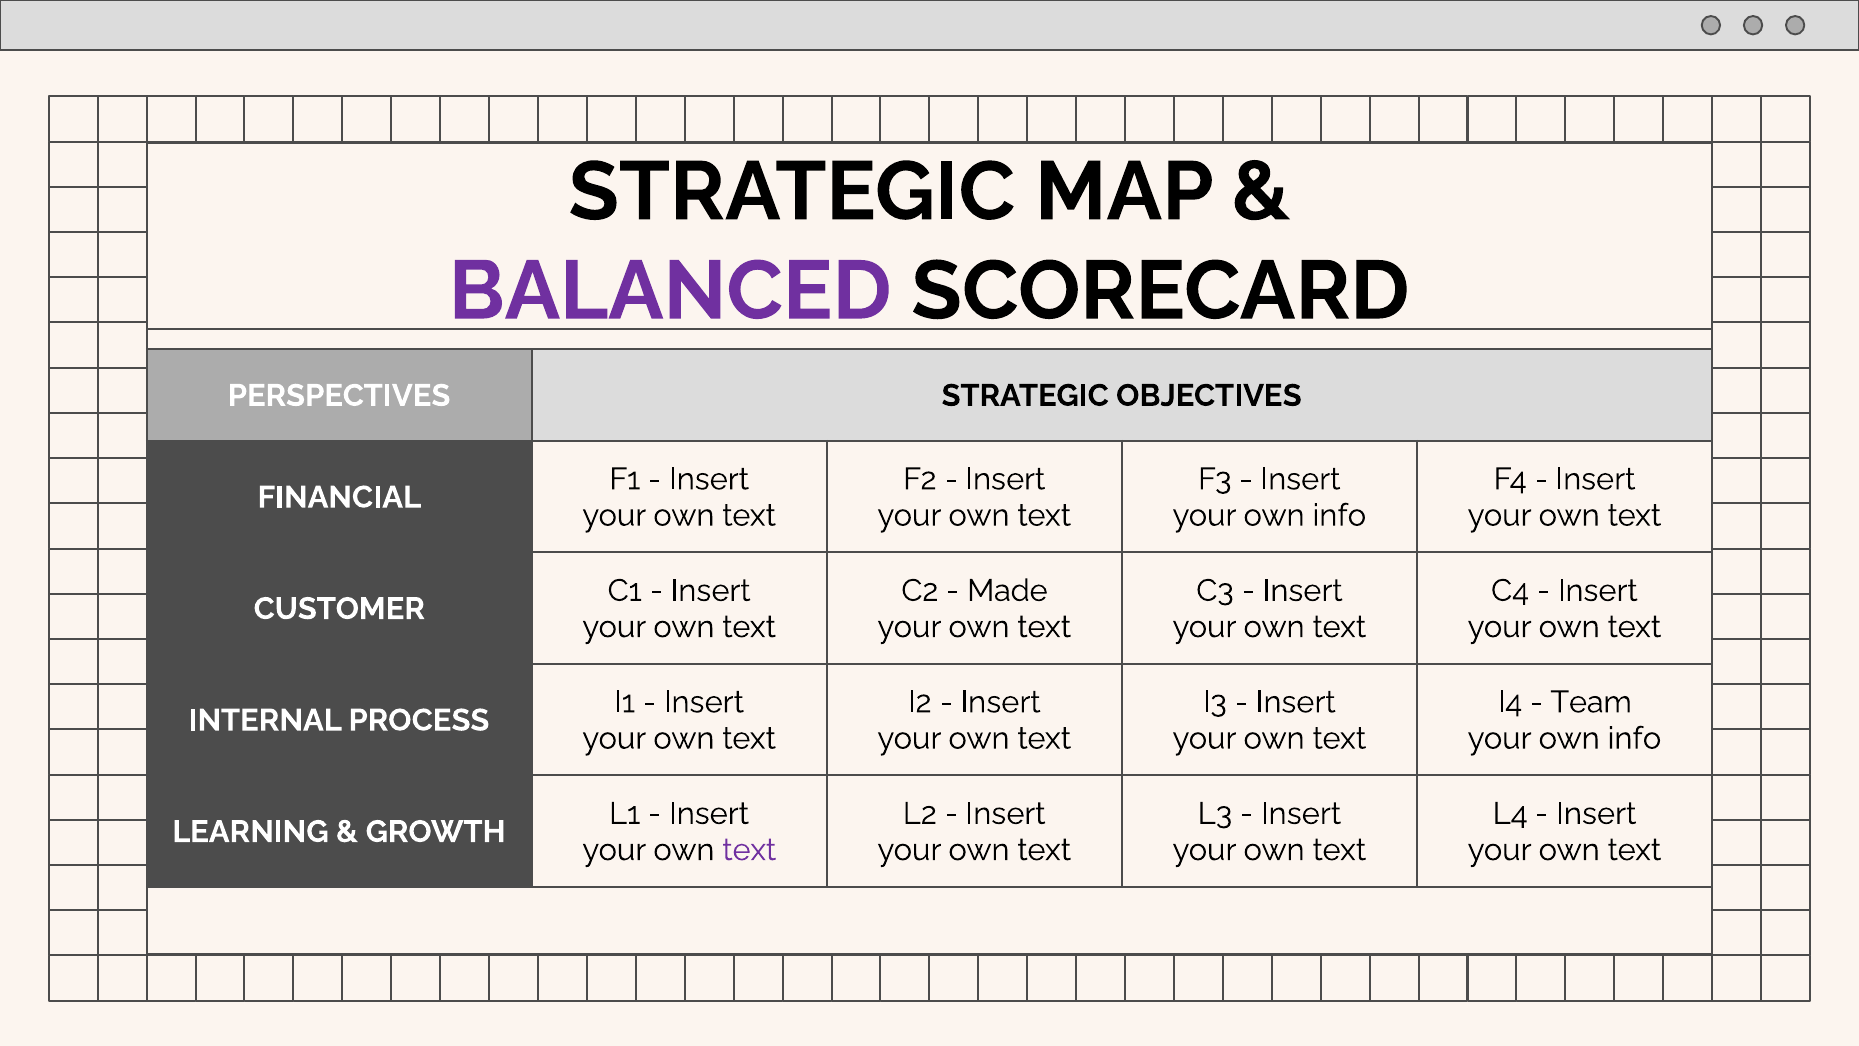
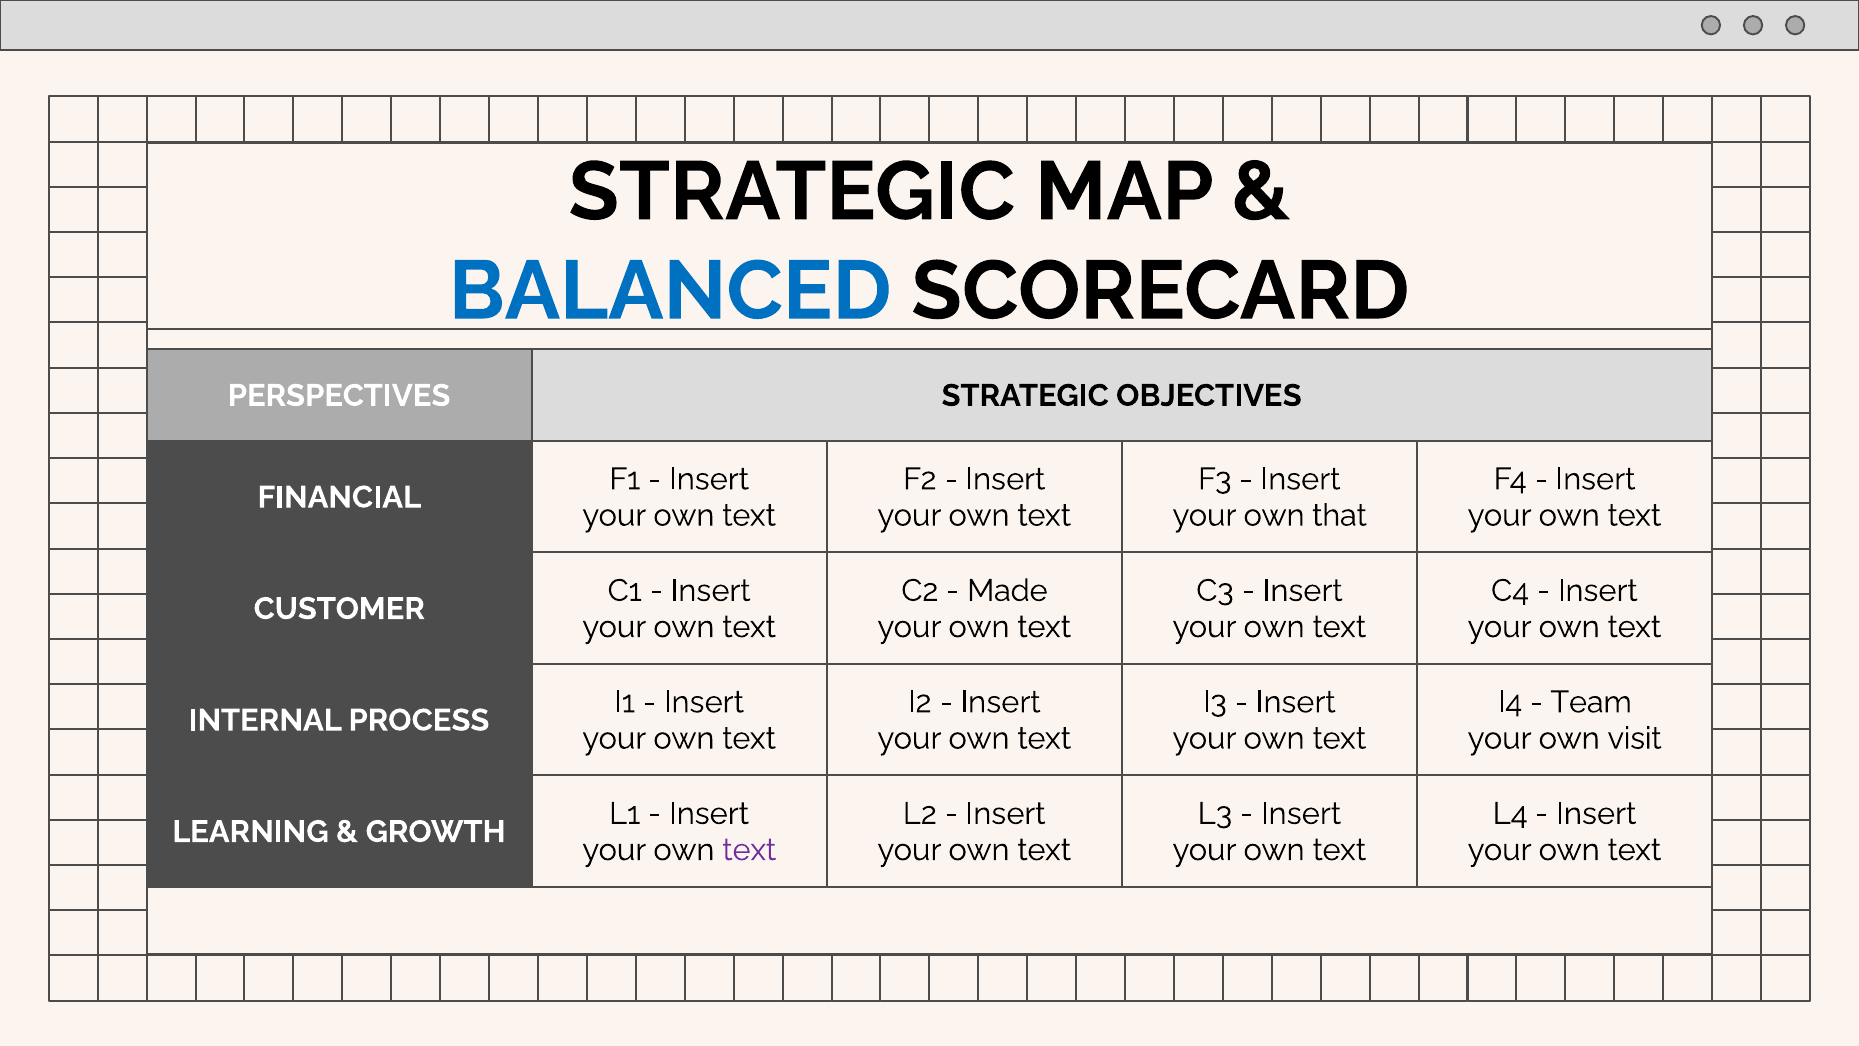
BALANCED colour: purple -> blue
info at (1339, 515): info -> that
info at (1634, 738): info -> visit
